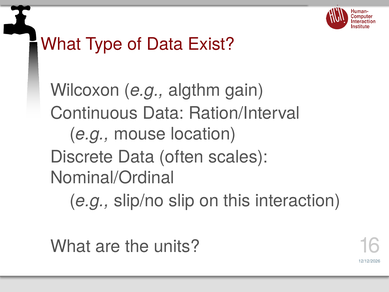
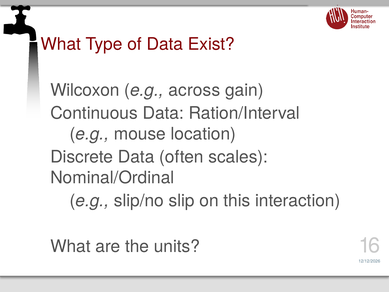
algthm: algthm -> across
